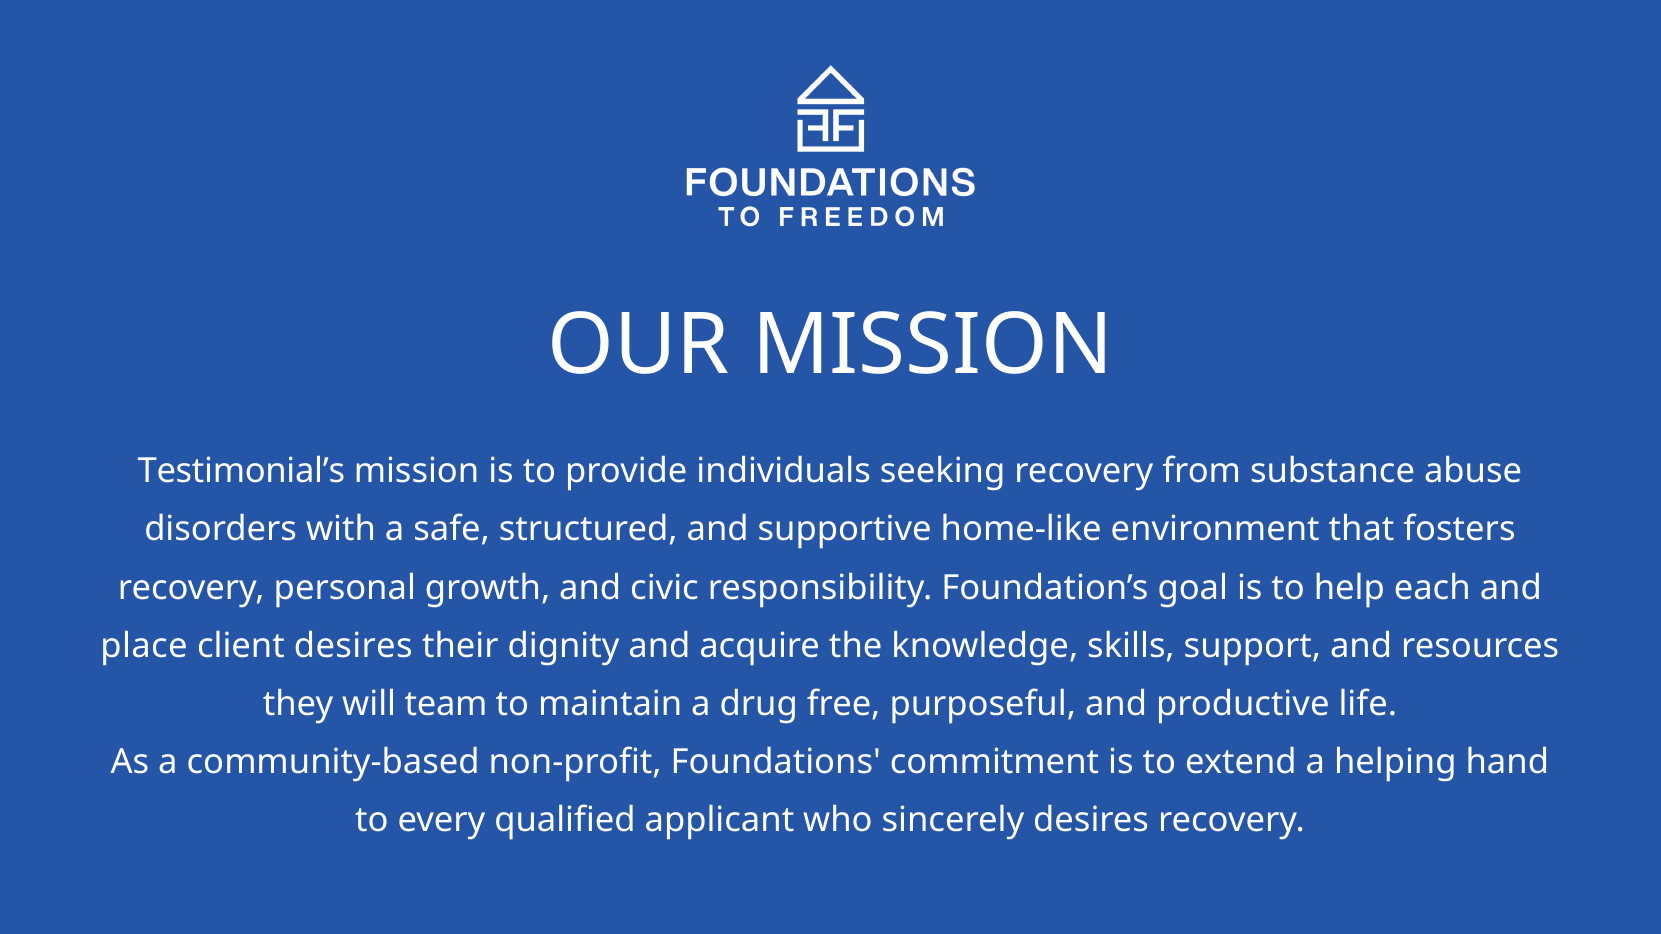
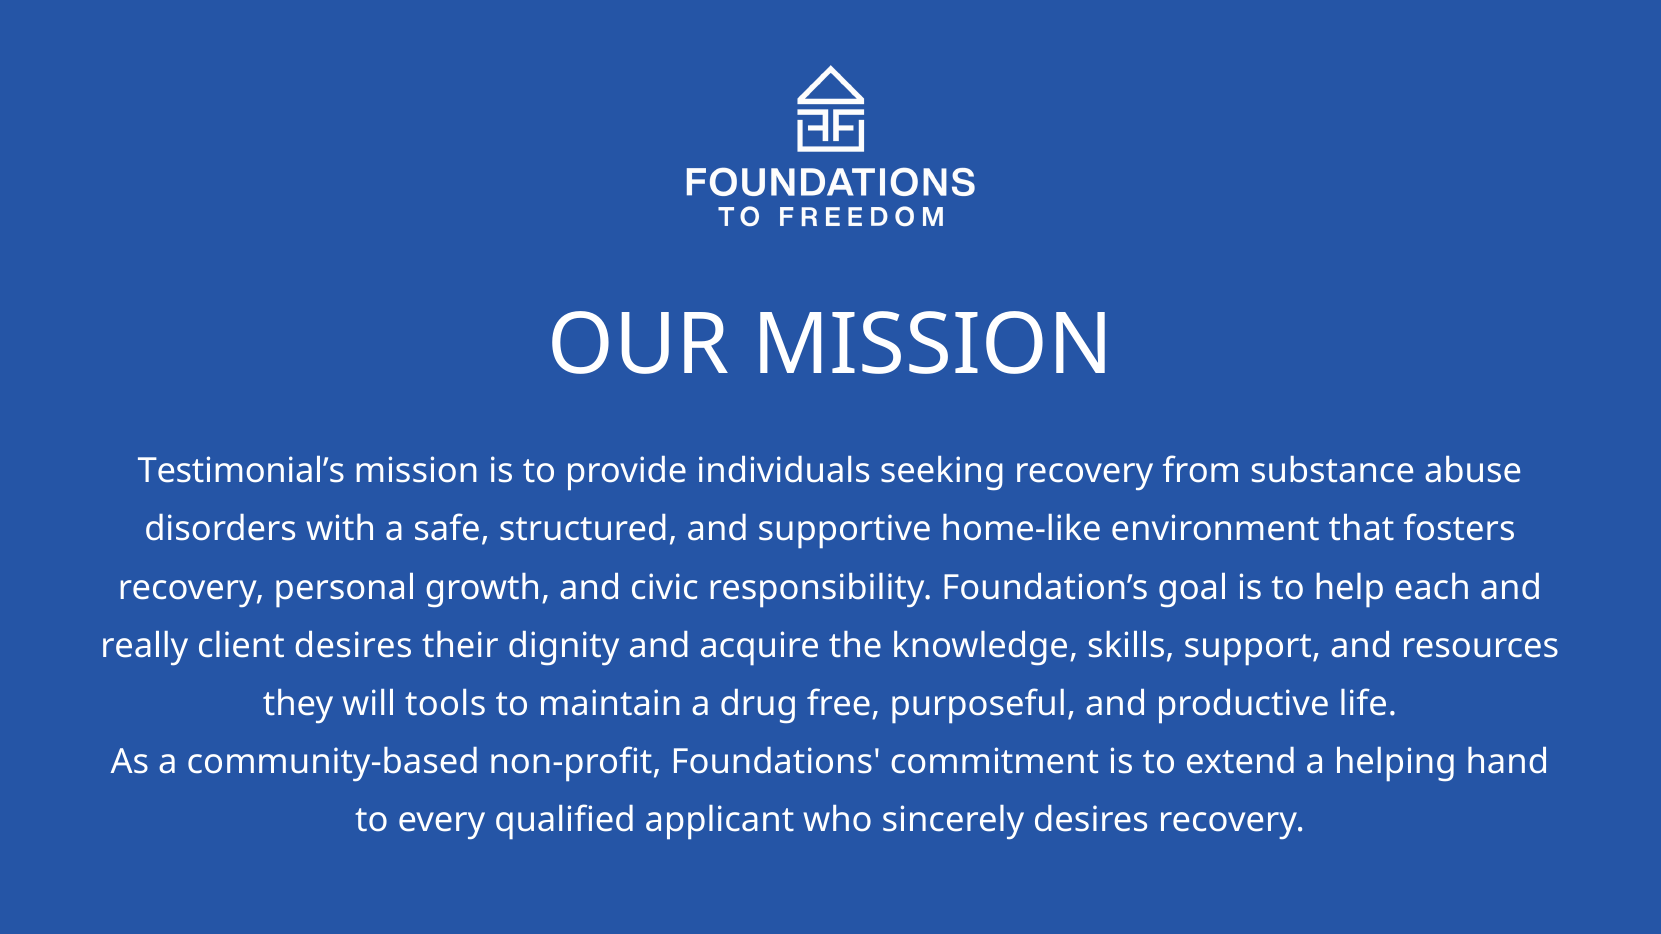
place: place -> really
team: team -> tools
